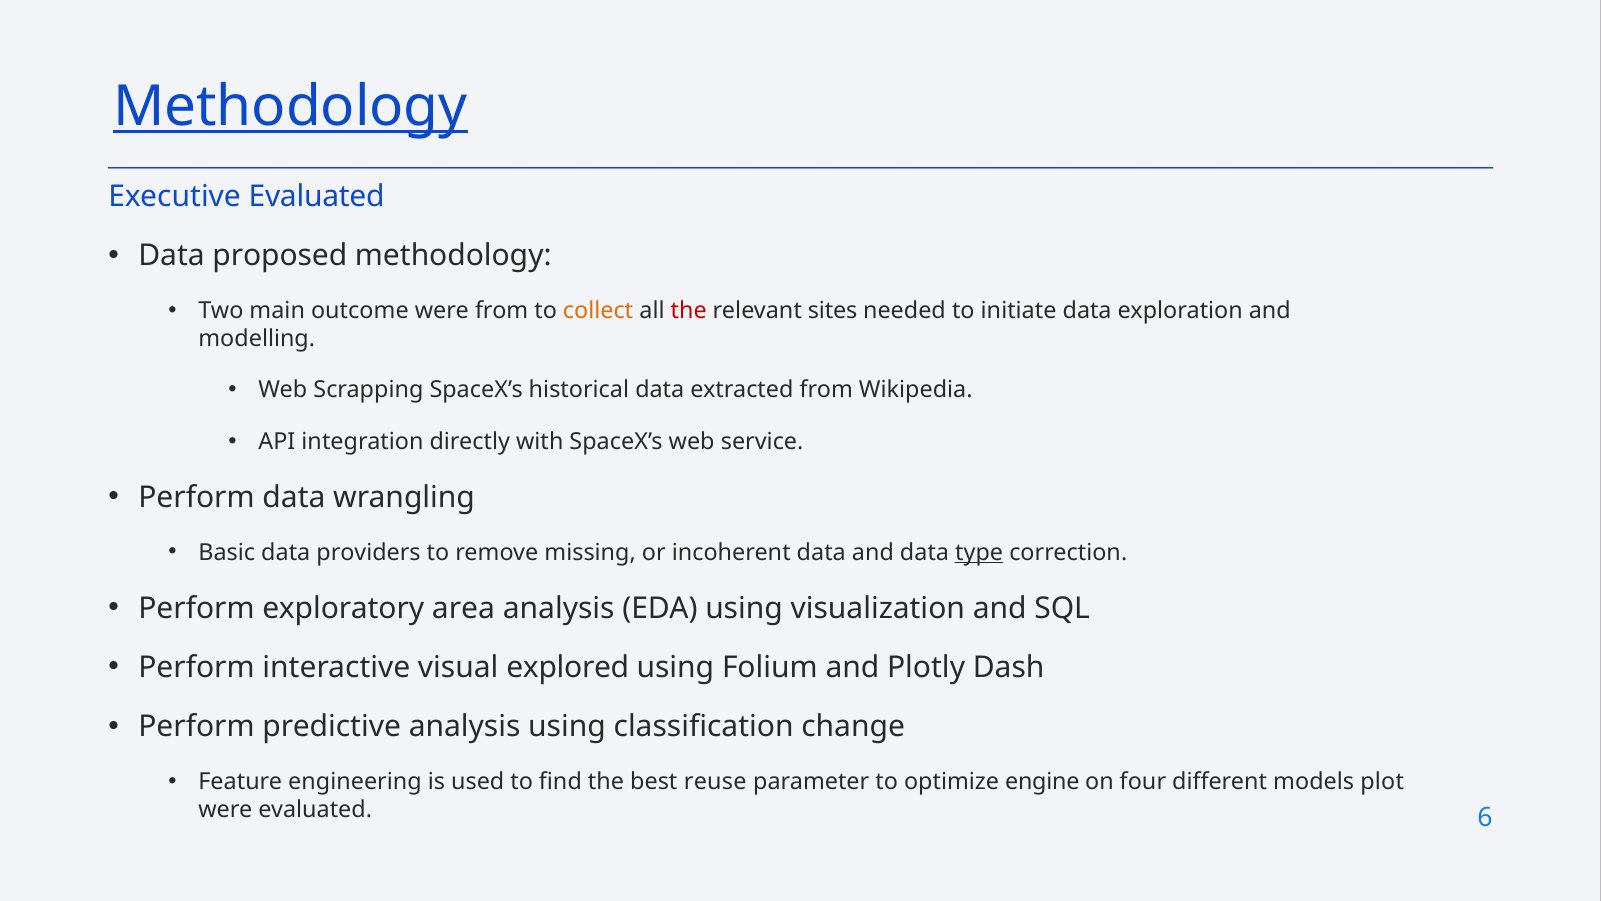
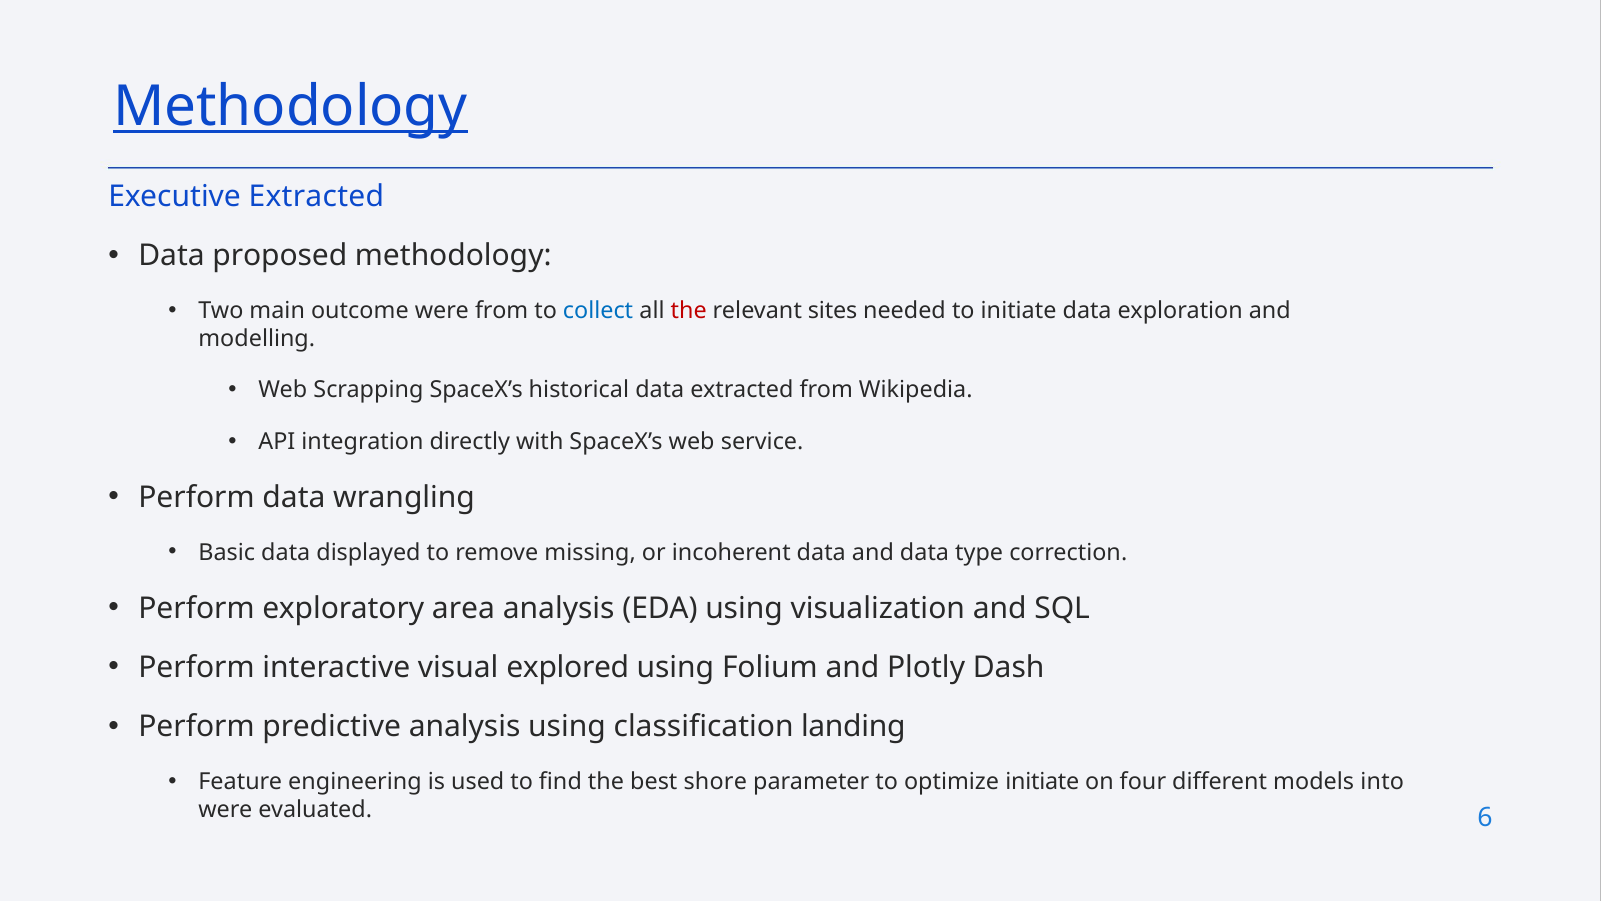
Executive Evaluated: Evaluated -> Extracted
collect colour: orange -> blue
providers: providers -> displayed
type underline: present -> none
change: change -> landing
reuse: reuse -> shore
optimize engine: engine -> initiate
plot: plot -> into
